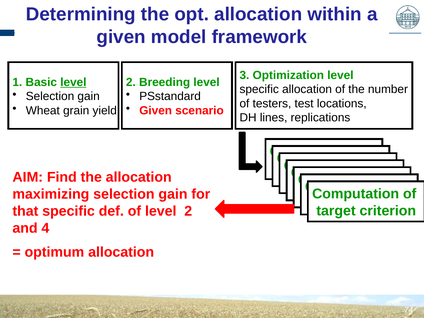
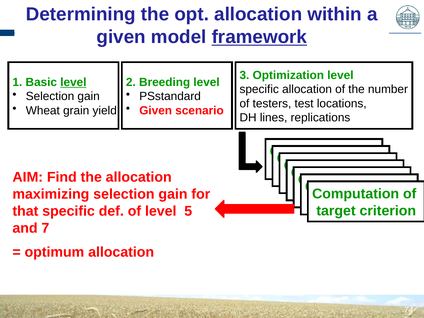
framework underline: none -> present
level 2: 2 -> 5
4: 4 -> 7
